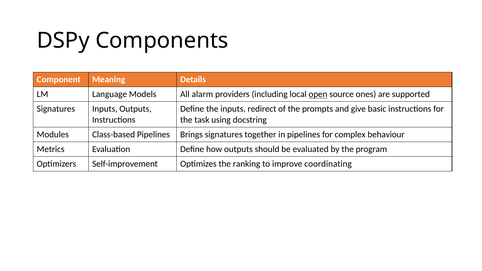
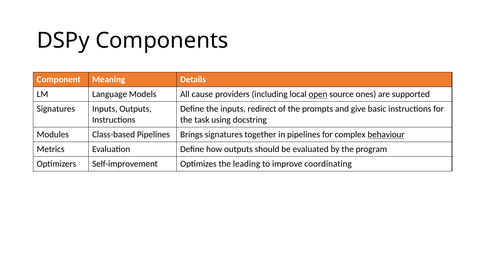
alarm: alarm -> cause
behaviour underline: none -> present
ranking: ranking -> leading
